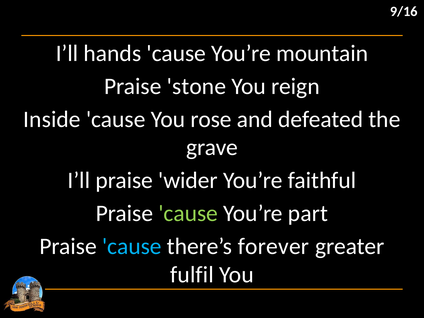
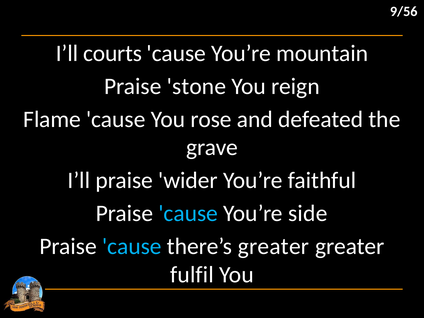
9/16: 9/16 -> 9/56
hands: hands -> courts
Inside: Inside -> Flame
cause at (188, 213) colour: light green -> light blue
part: part -> side
there’s forever: forever -> greater
